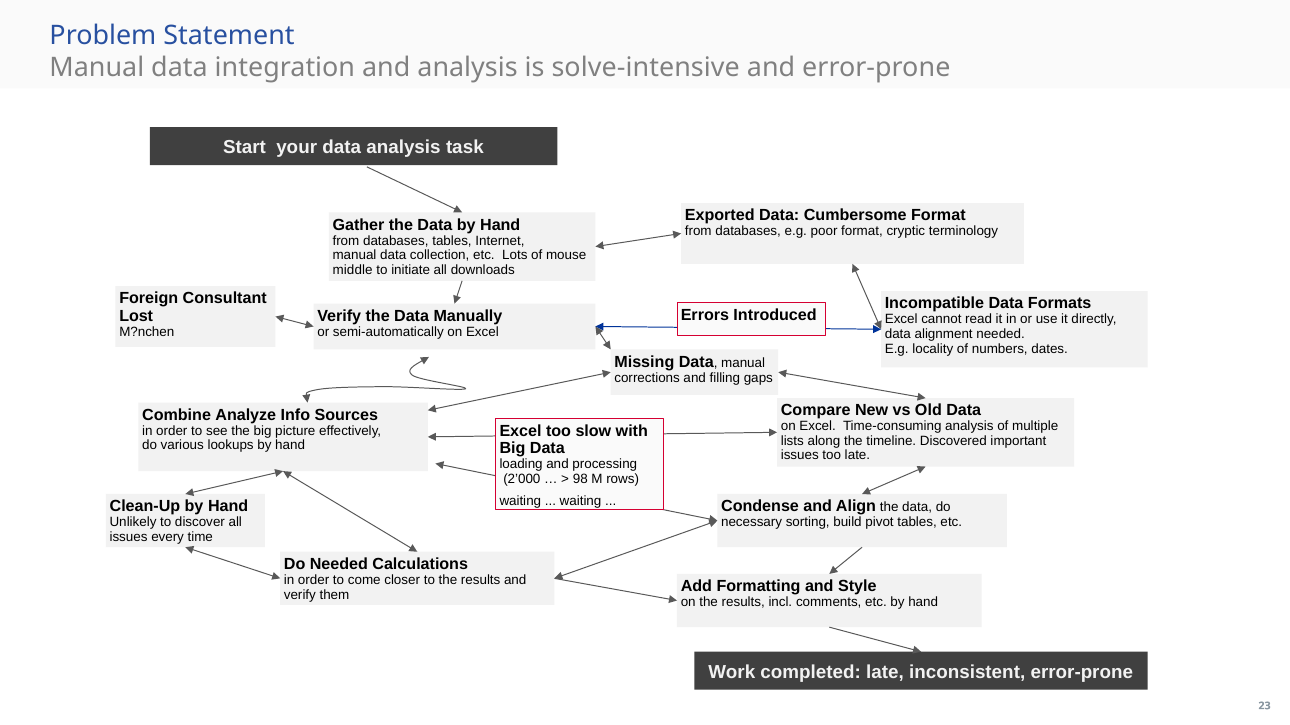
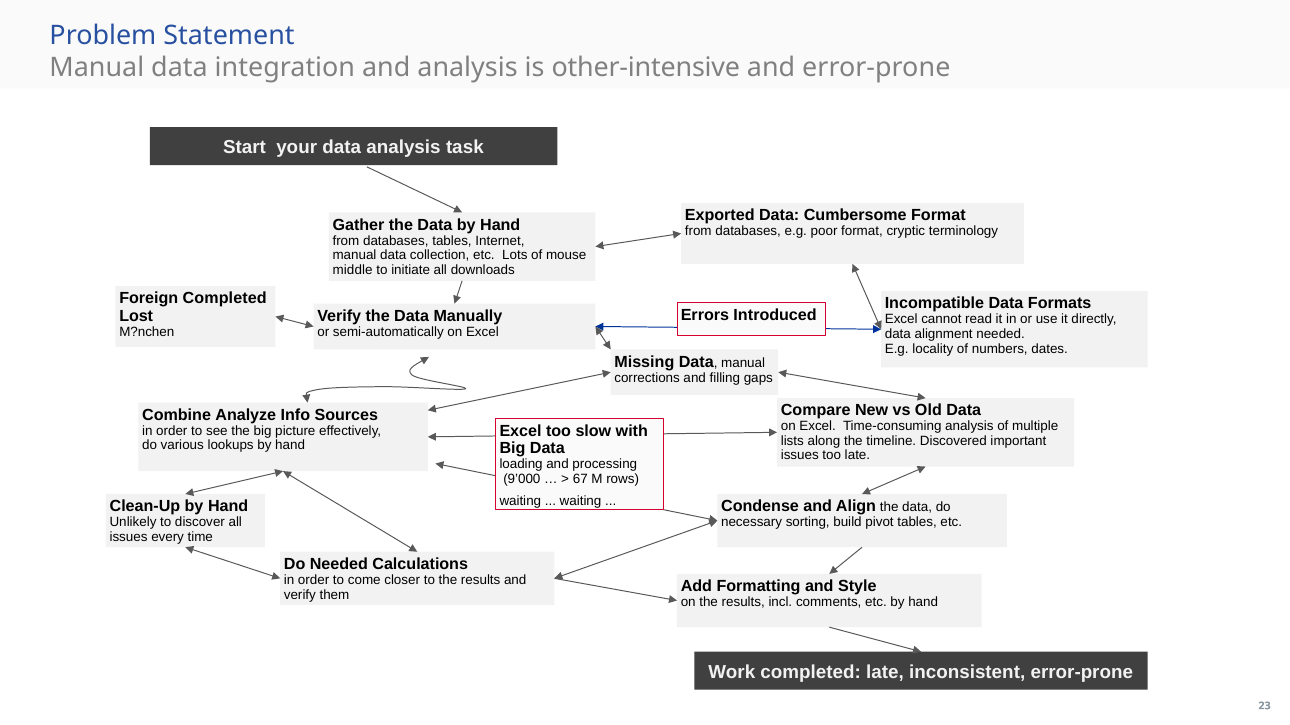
solve-intensive: solve-intensive -> other-intensive
Foreign Consultant: Consultant -> Completed
2’000: 2’000 -> 9’000
98: 98 -> 67
